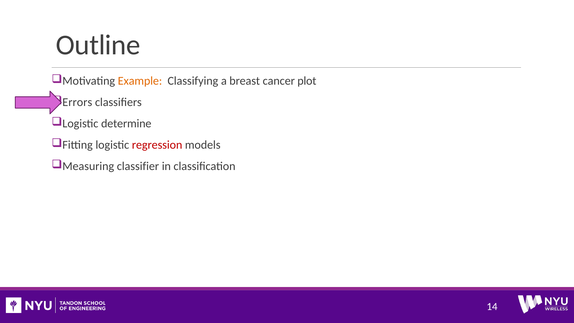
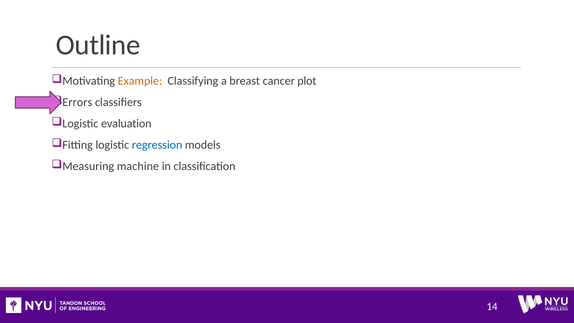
determine: determine -> evaluation
regression colour: red -> blue
classifier: classifier -> machine
